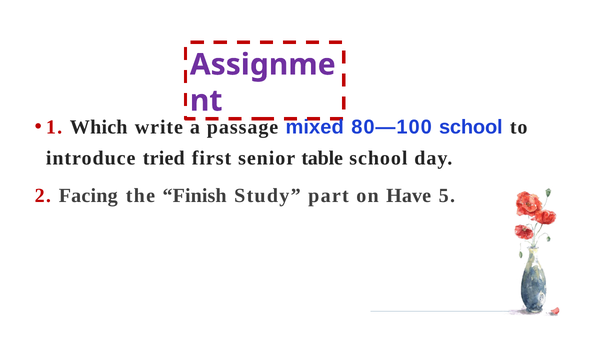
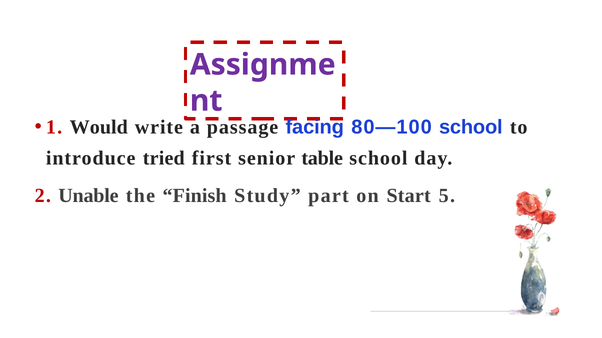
Which: Which -> Would
mixed: mixed -> facing
Facing: Facing -> Unable
Have: Have -> Start
